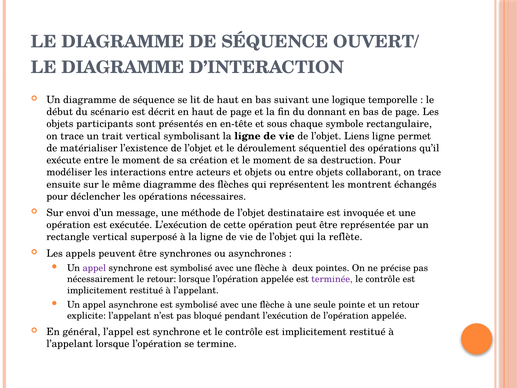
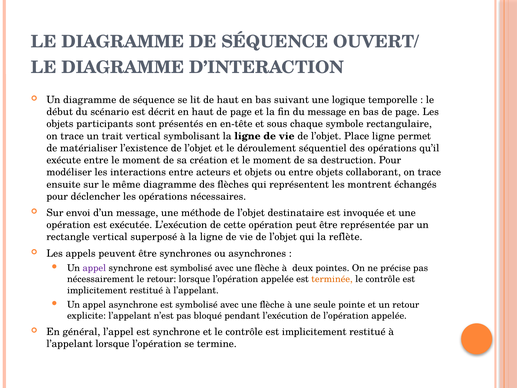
du donnant: donnant -> message
Liens: Liens -> Place
terminée colour: purple -> orange
